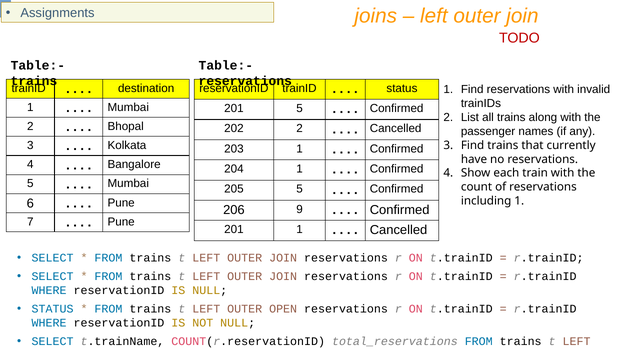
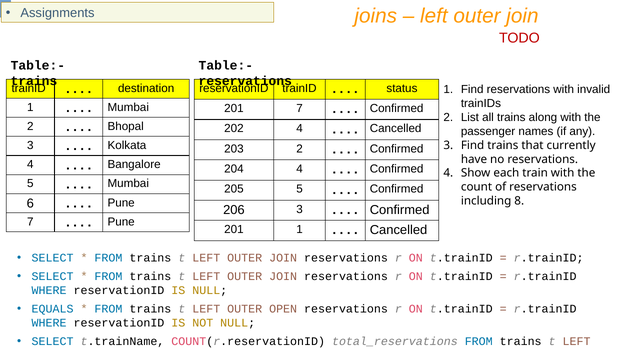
201 5: 5 -> 7
202 2: 2 -> 4
203 1: 1 -> 2
204 1: 1 -> 4
including 1: 1 -> 8
206 9: 9 -> 3
STATUS at (53, 309): STATUS -> EQUALS
